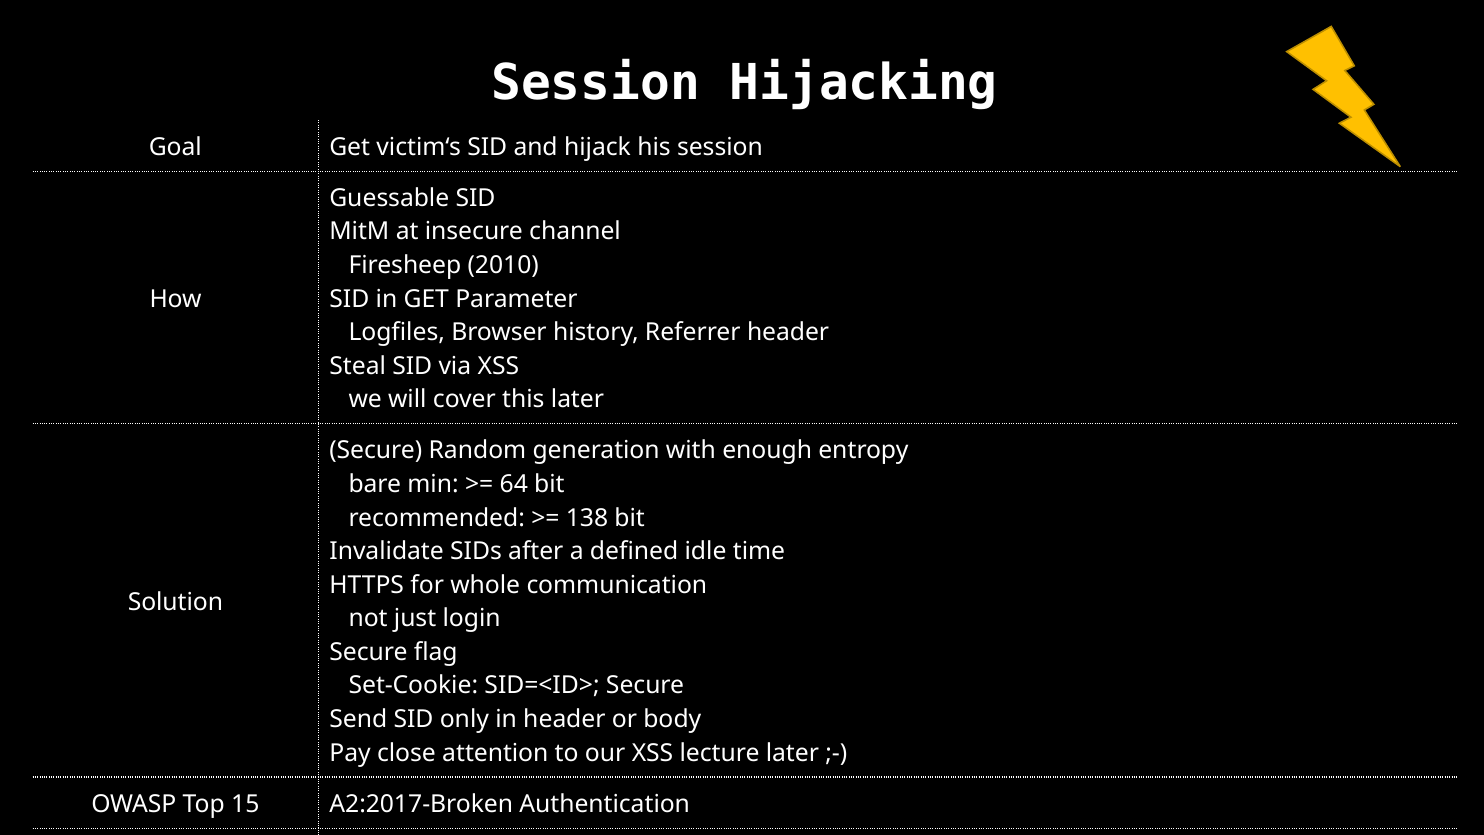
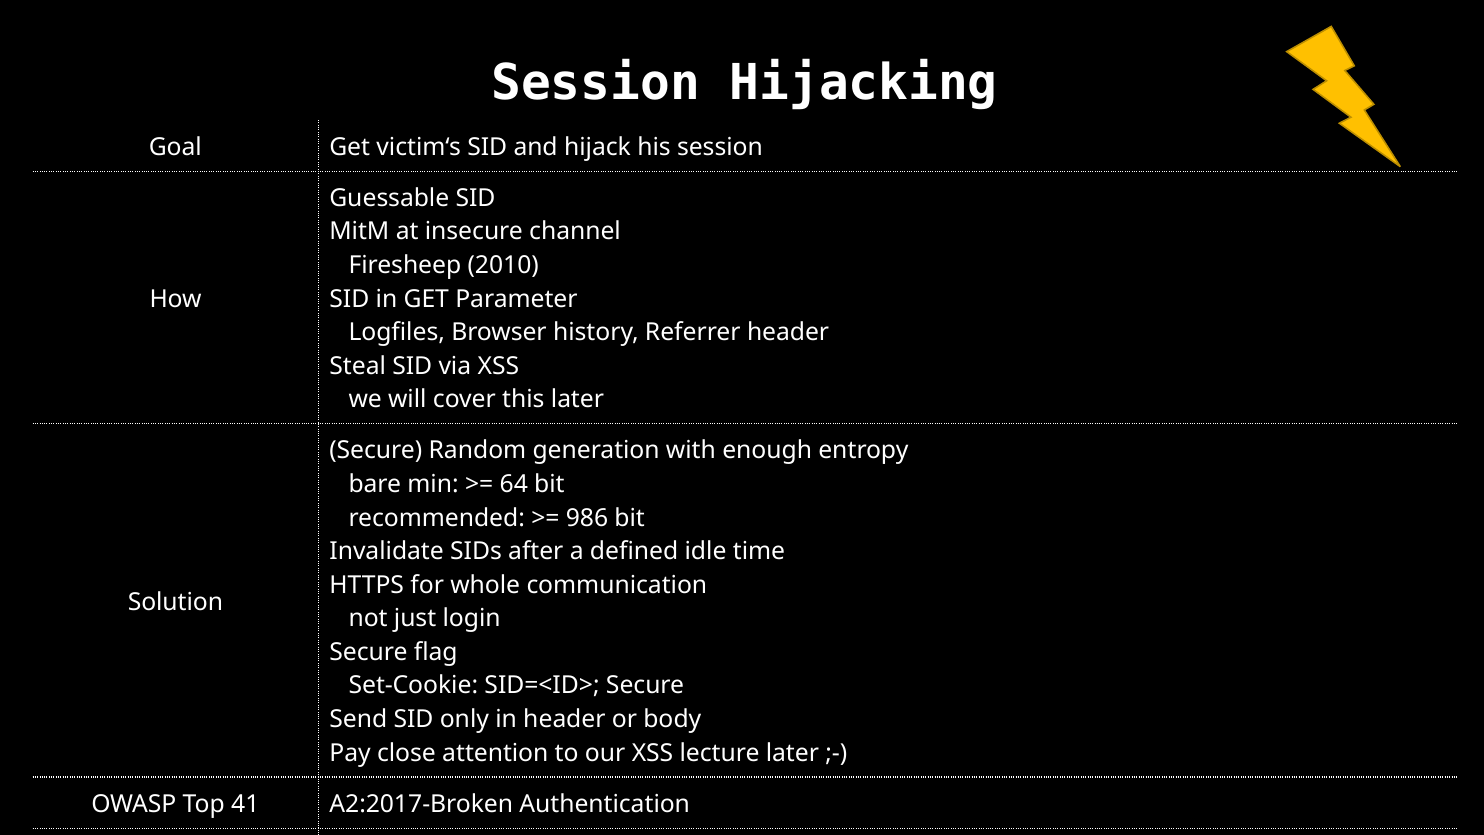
138: 138 -> 986
15: 15 -> 41
